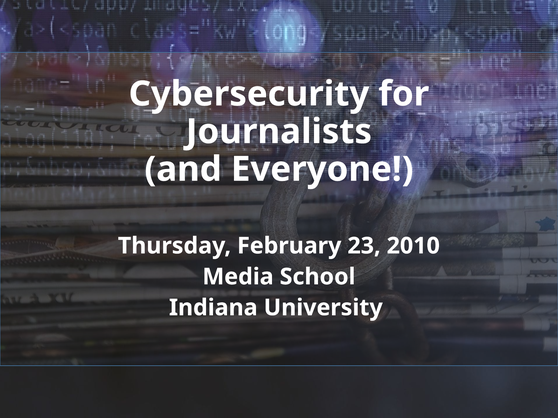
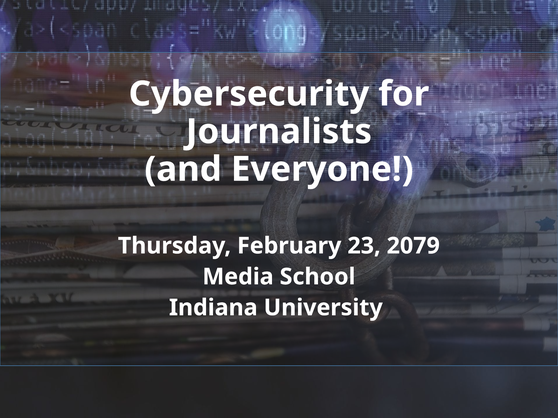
2010: 2010 -> 2079
